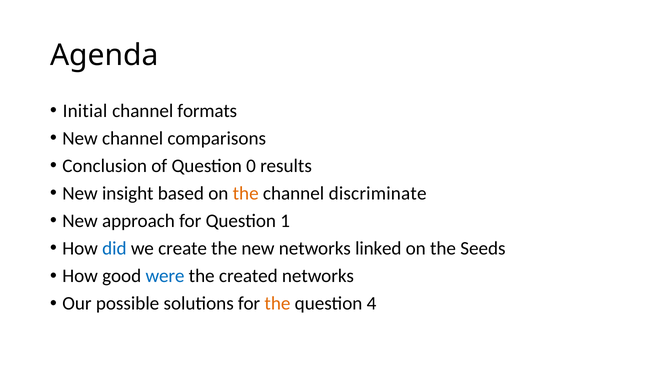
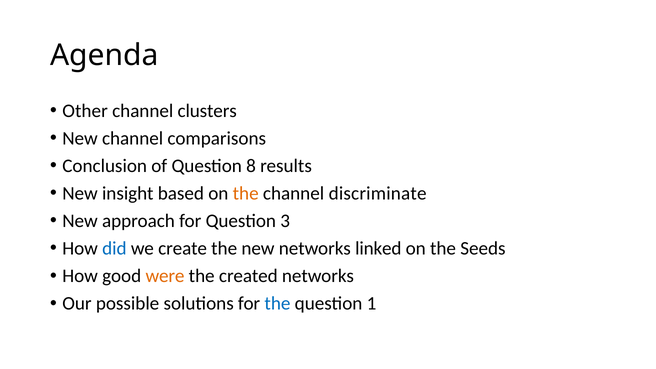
Initial: Initial -> Other
formats: formats -> clusters
0: 0 -> 8
1: 1 -> 3
were colour: blue -> orange
the at (277, 303) colour: orange -> blue
4: 4 -> 1
